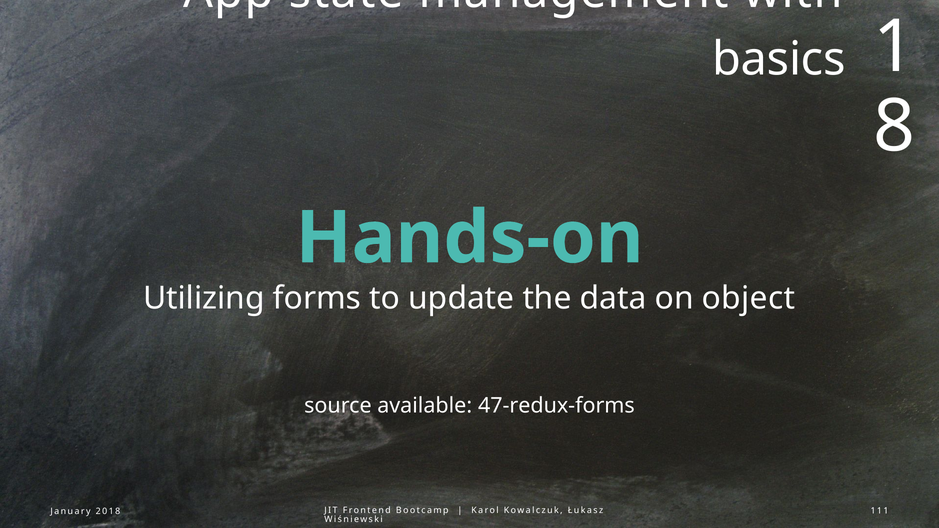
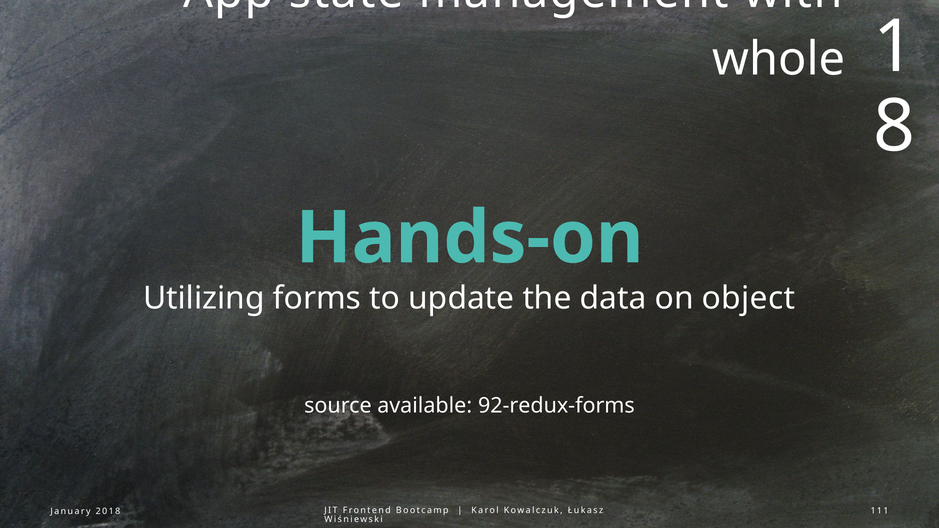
basics: basics -> whole
47-redux-forms: 47-redux-forms -> 92-redux-forms
